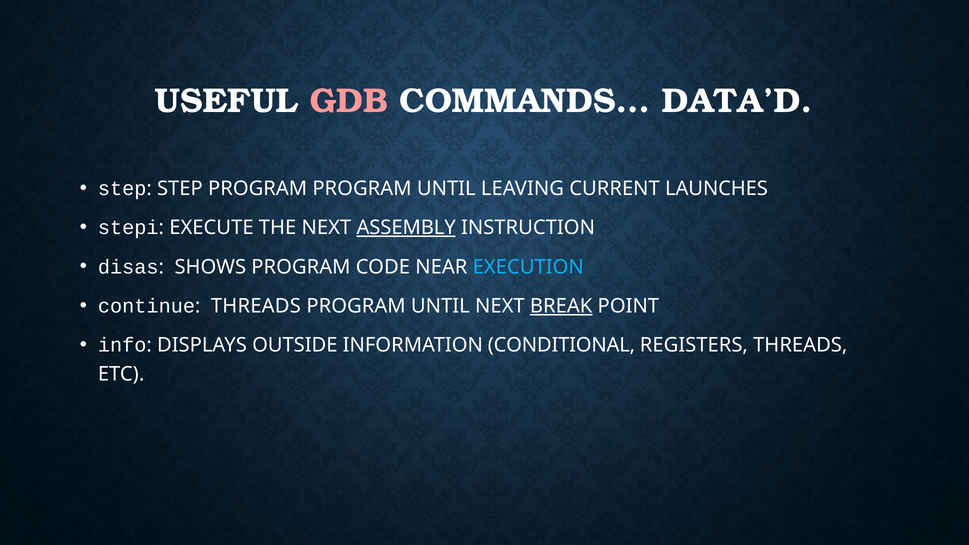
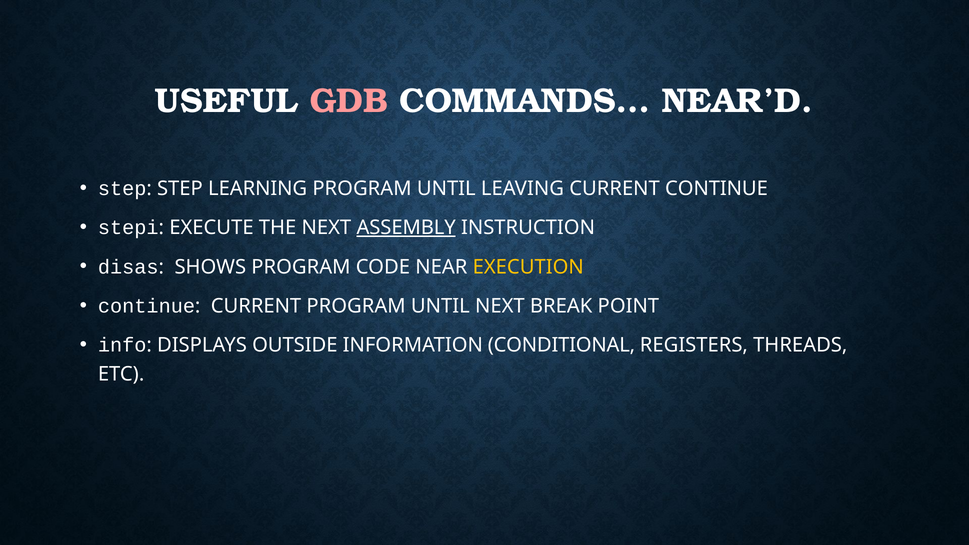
DATA’D: DATA’D -> NEAR’D
STEP PROGRAM: PROGRAM -> LEARNING
CURRENT LAUNCHES: LAUNCHES -> CONTINUE
EXECUTION colour: light blue -> yellow
continue THREADS: THREADS -> CURRENT
BREAK underline: present -> none
